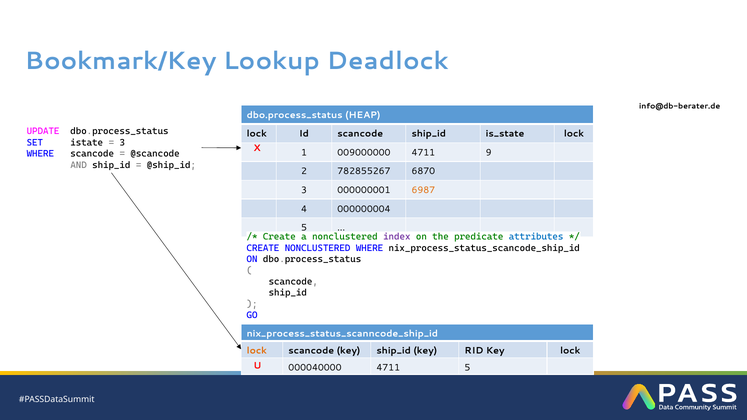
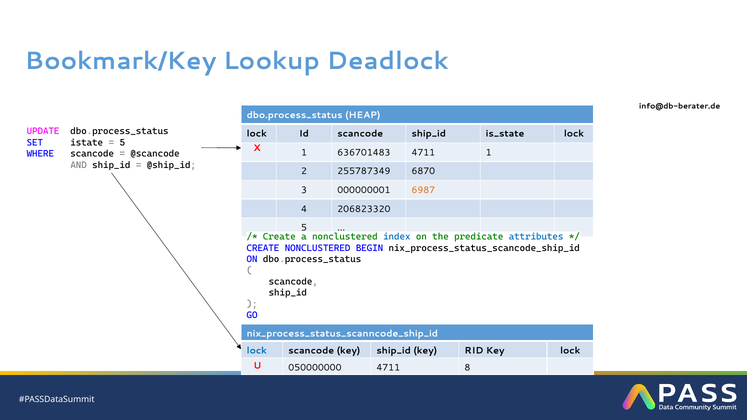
3 at (122, 143): 3 -> 5
009000000: 009000000 -> 636701483
4711 9: 9 -> 1
782855267: 782855267 -> 255787349
000000004: 000000004 -> 206823320
index colour: purple -> blue
NONCLUSTERED WHERE: WHERE -> BEGIN
lock at (257, 351) colour: orange -> blue
000040000: 000040000 -> 050000000
4711 5: 5 -> 8
